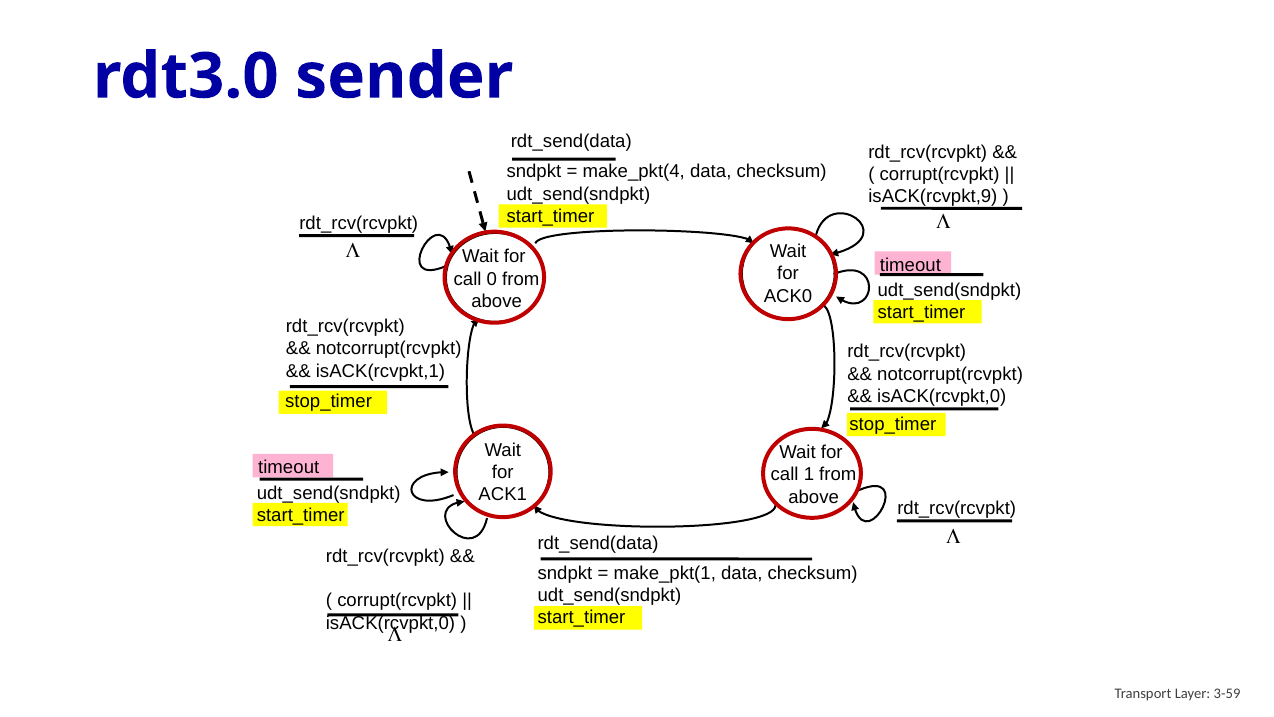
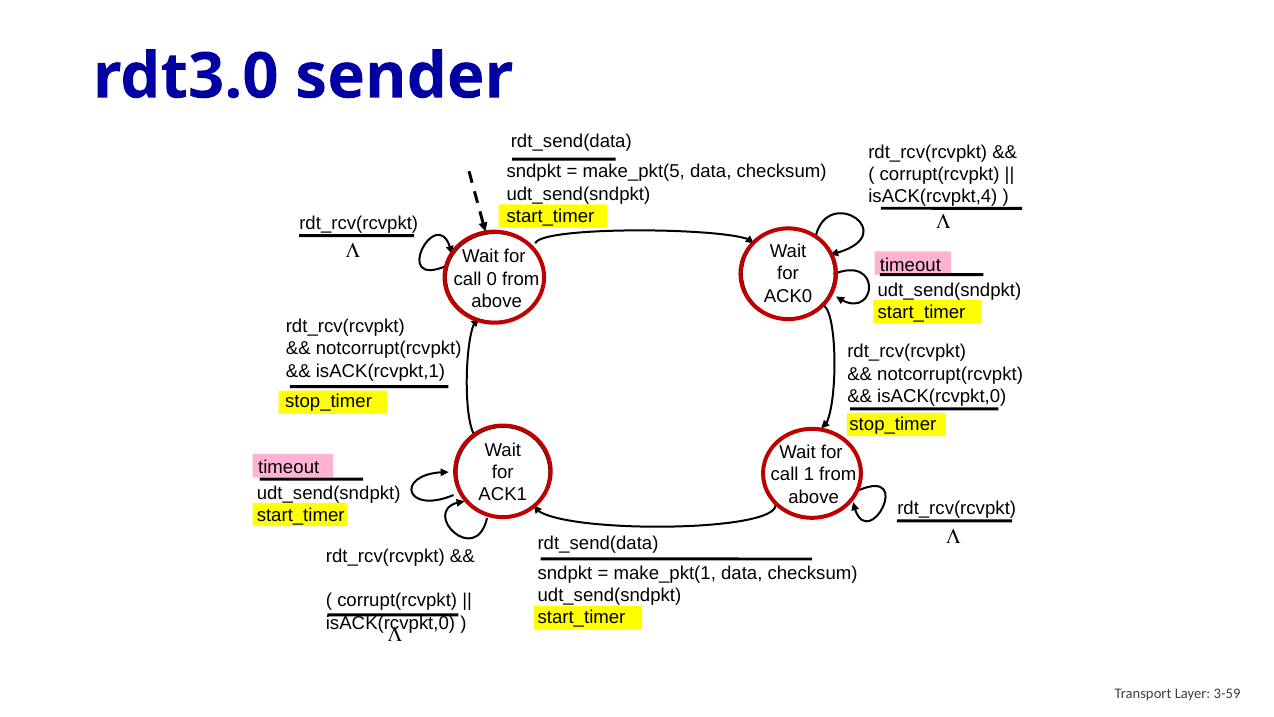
make_pkt(4: make_pkt(4 -> make_pkt(5
isACK(rcvpkt,9: isACK(rcvpkt,9 -> isACK(rcvpkt,4
